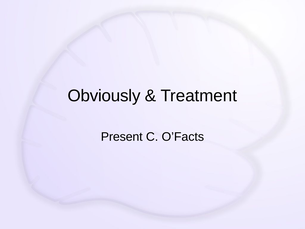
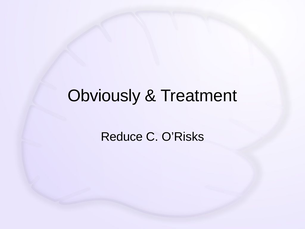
Present: Present -> Reduce
O’Facts: O’Facts -> O’Risks
